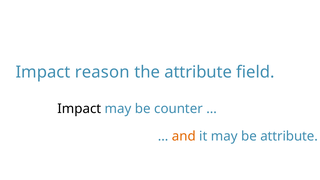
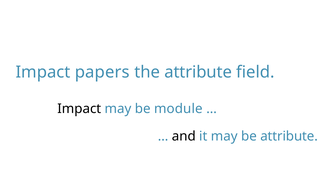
reason: reason -> papers
counter: counter -> module
and colour: orange -> black
